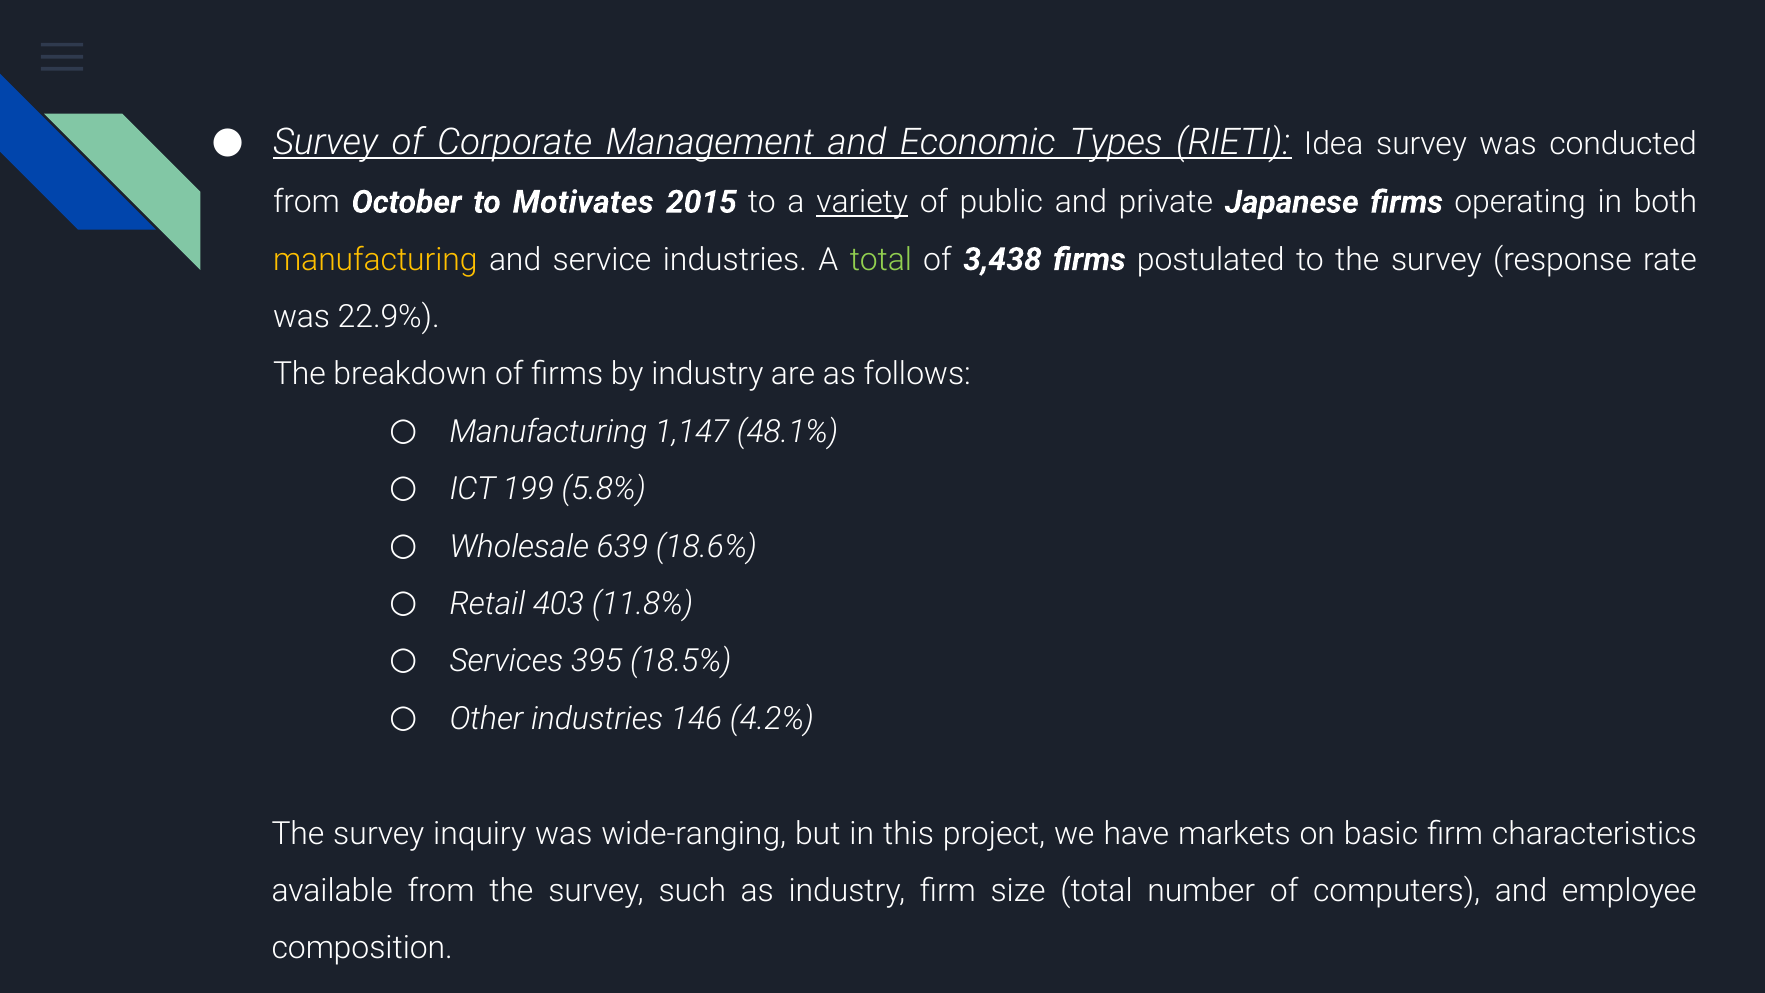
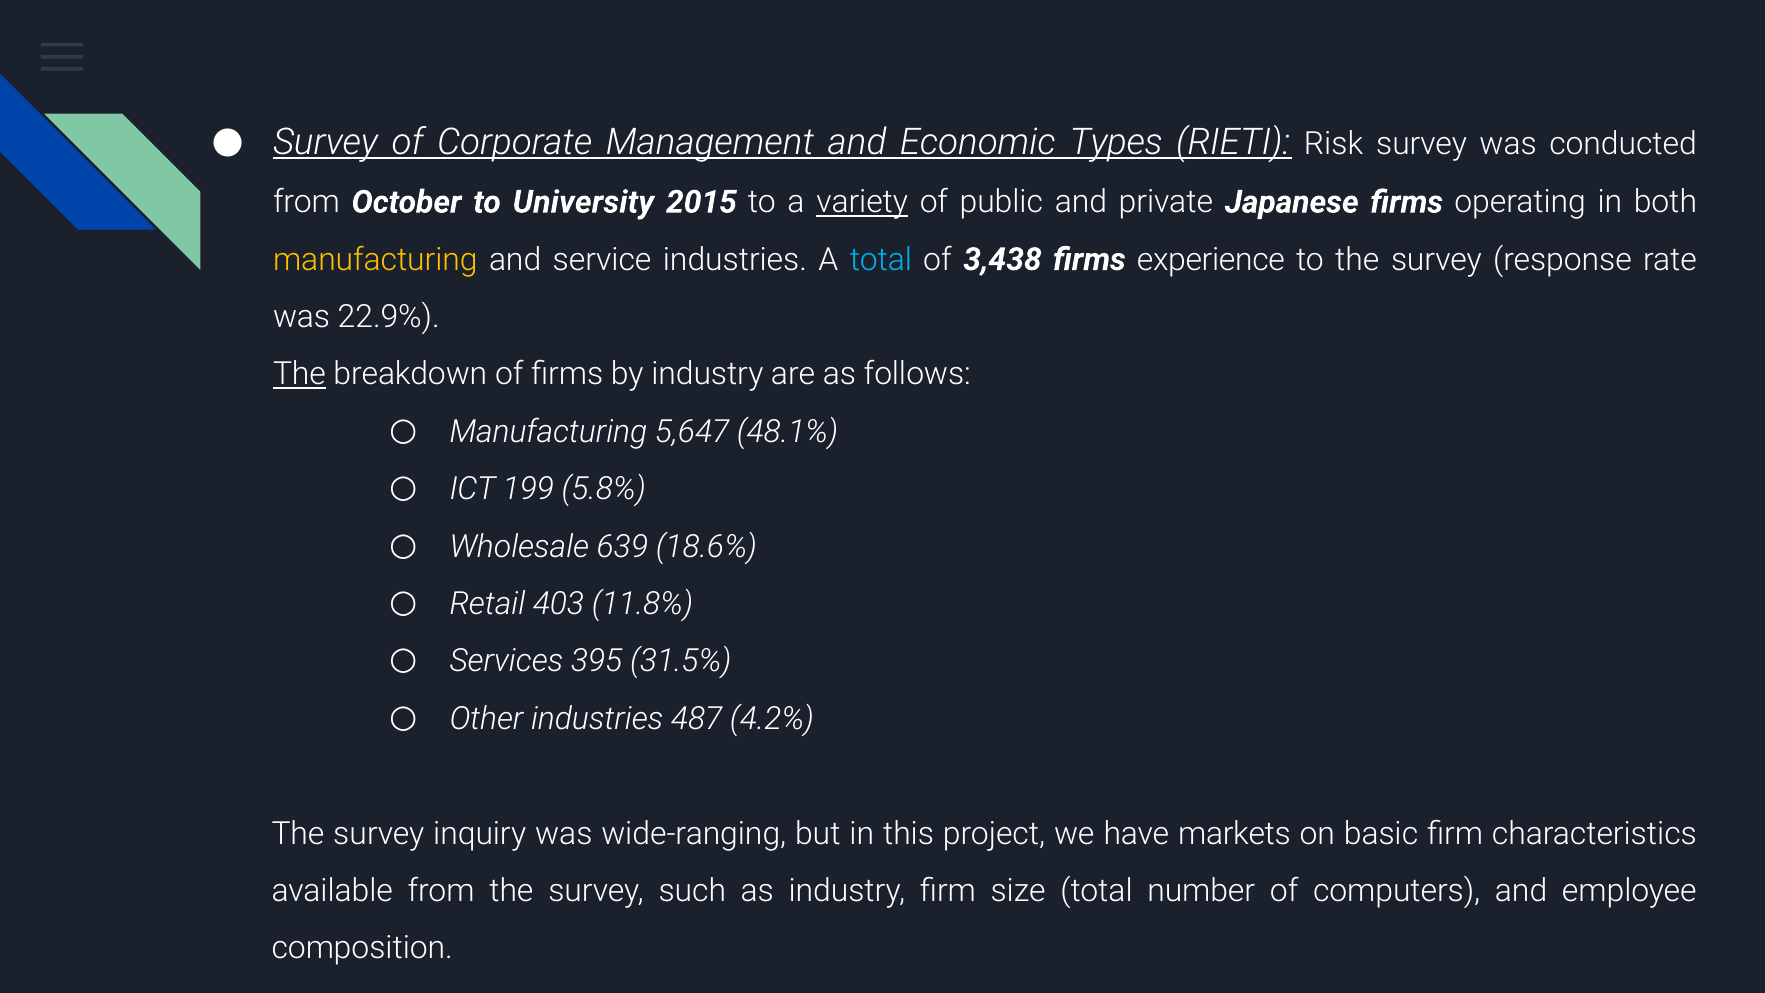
Idea: Idea -> Risk
Motivates: Motivates -> University
total at (881, 260) colour: light green -> light blue
postulated: postulated -> experience
The at (299, 374) underline: none -> present
1,147: 1,147 -> 5,647
18.5%: 18.5% -> 31.5%
146: 146 -> 487
